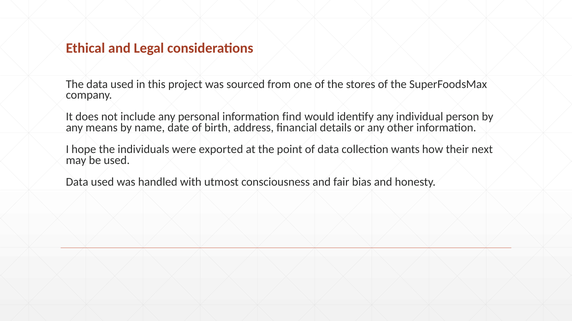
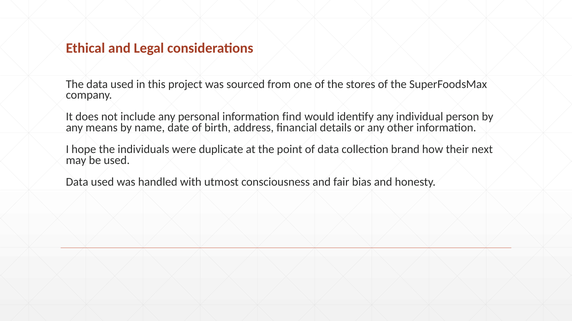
exported: exported -> duplicate
wants: wants -> brand
